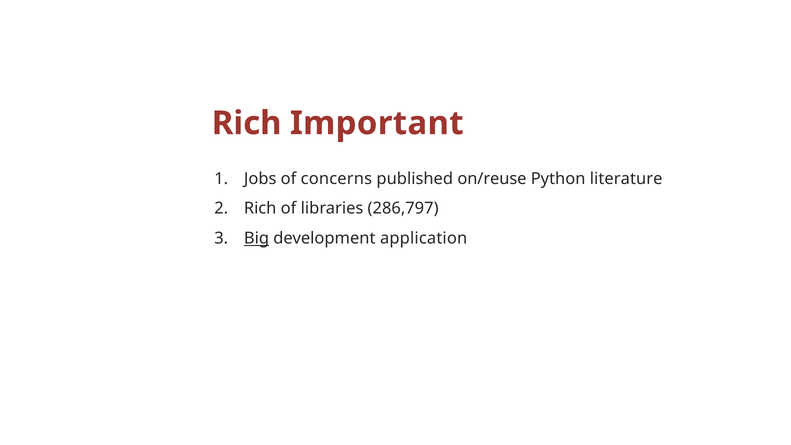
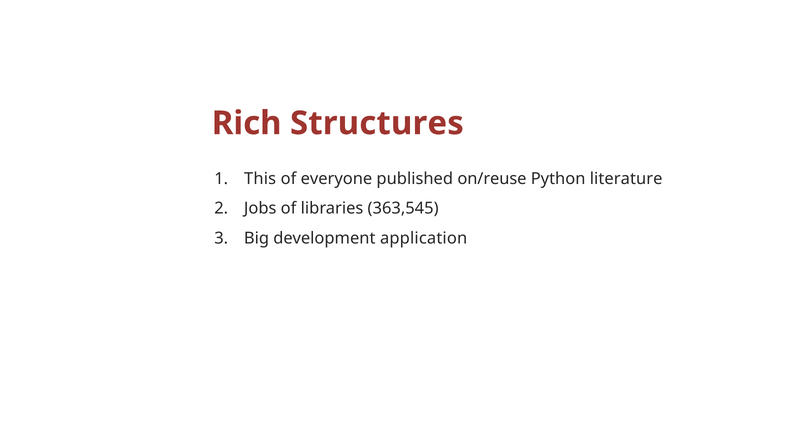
Important: Important -> Structures
Jobs: Jobs -> This
concerns: concerns -> everyone
Rich at (260, 209): Rich -> Jobs
286,797: 286,797 -> 363,545
Big underline: present -> none
